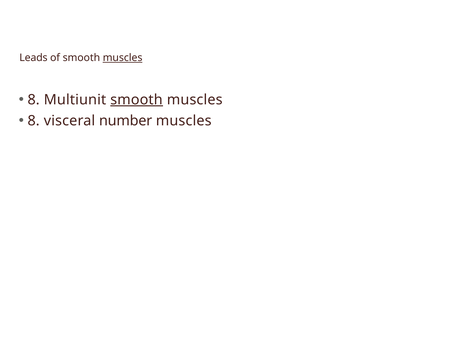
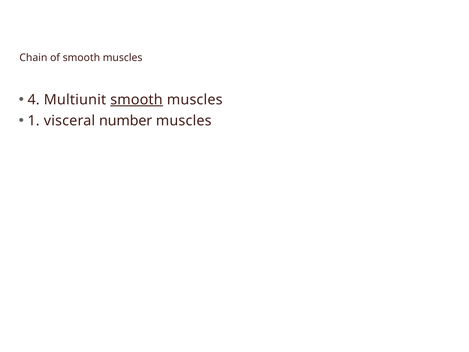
Leads: Leads -> Chain
muscles at (123, 58) underline: present -> none
8 at (34, 100): 8 -> 4
8 at (34, 121): 8 -> 1
